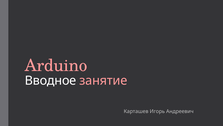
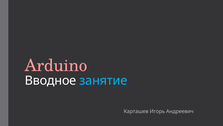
занятие colour: pink -> light blue
